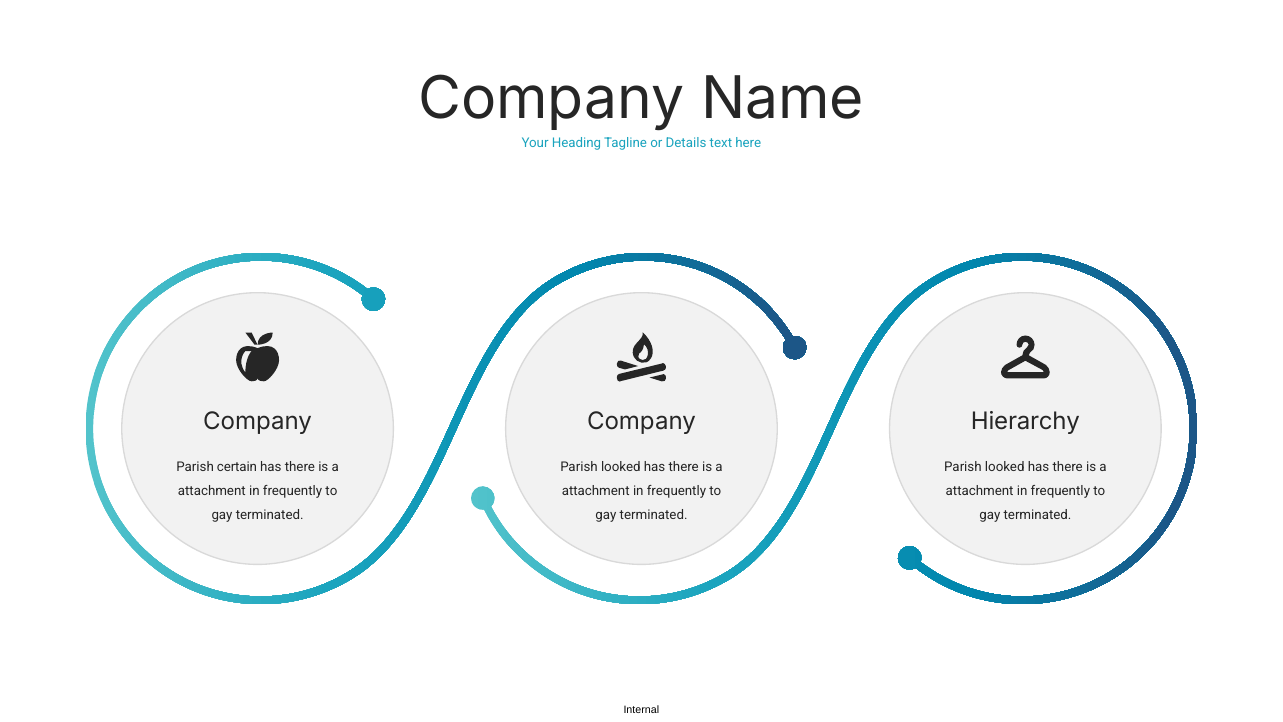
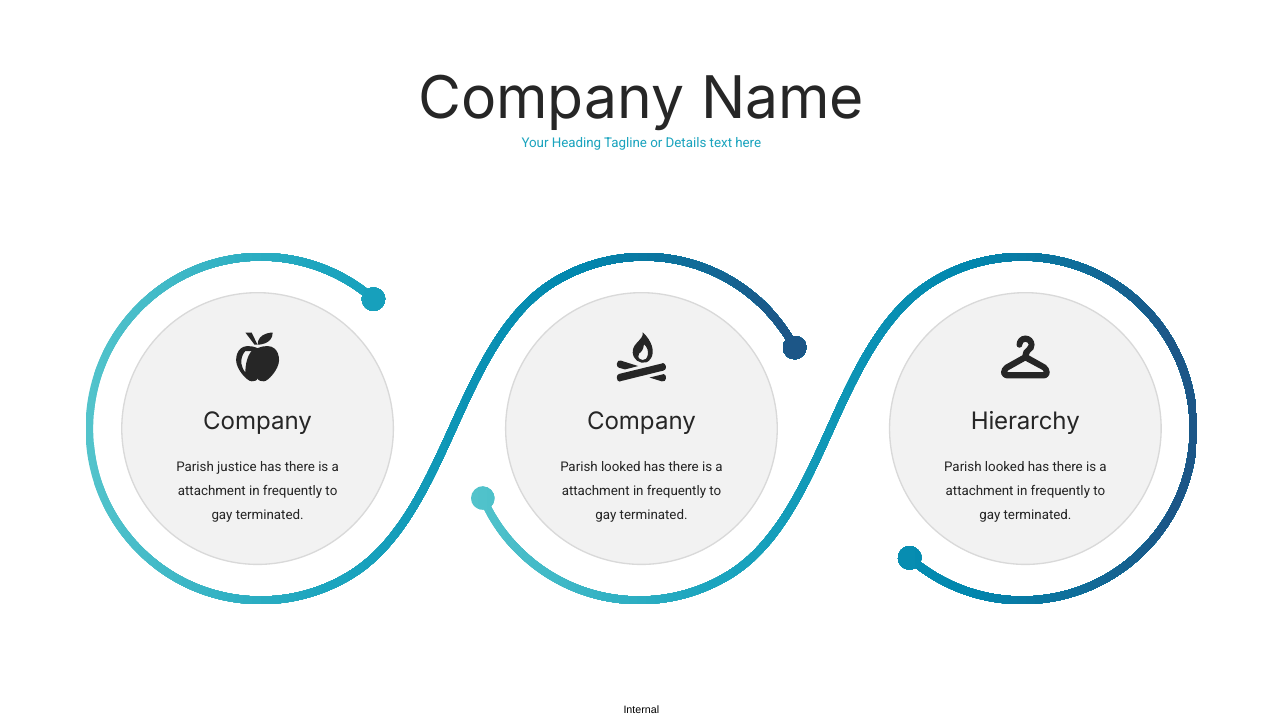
certain: certain -> justice
